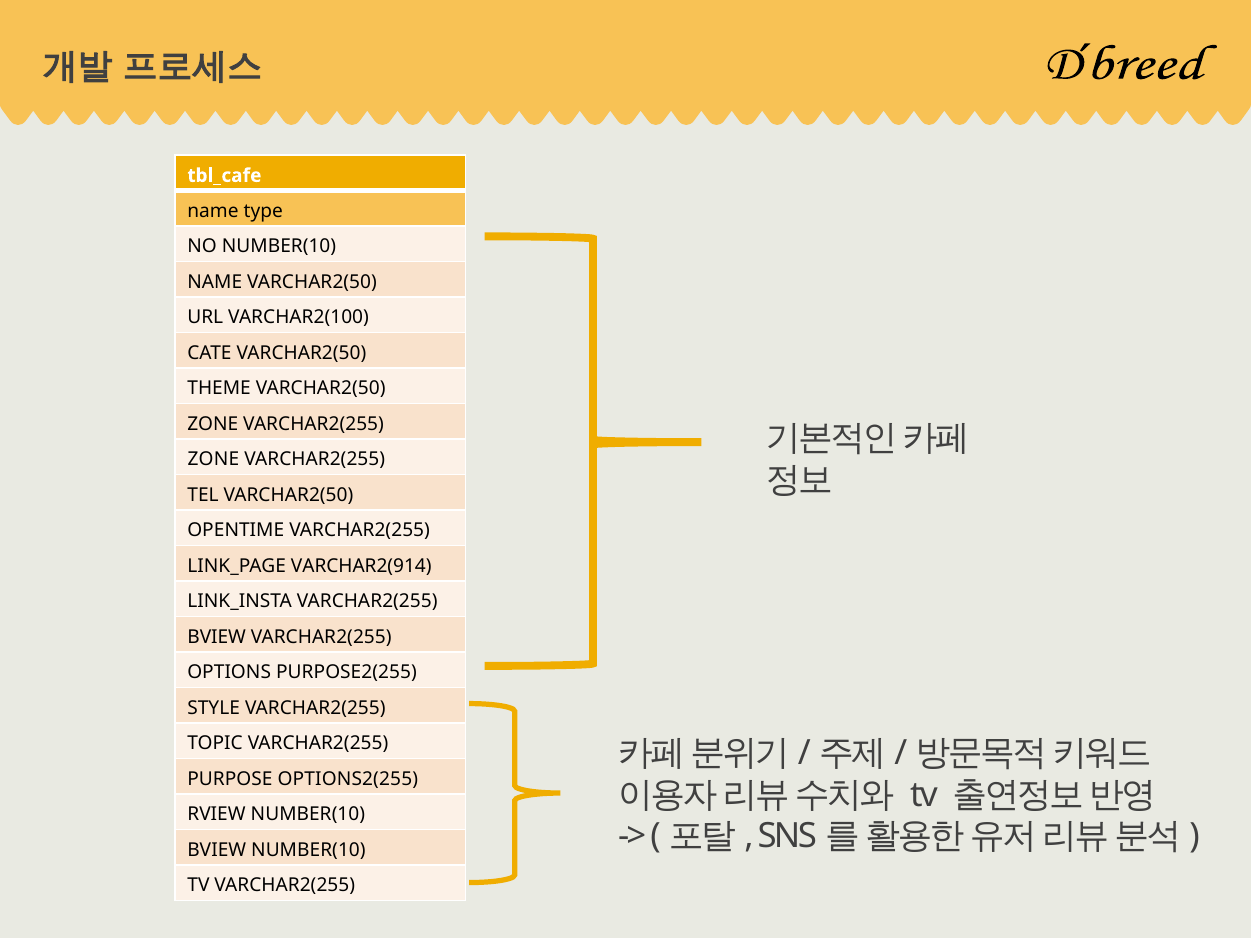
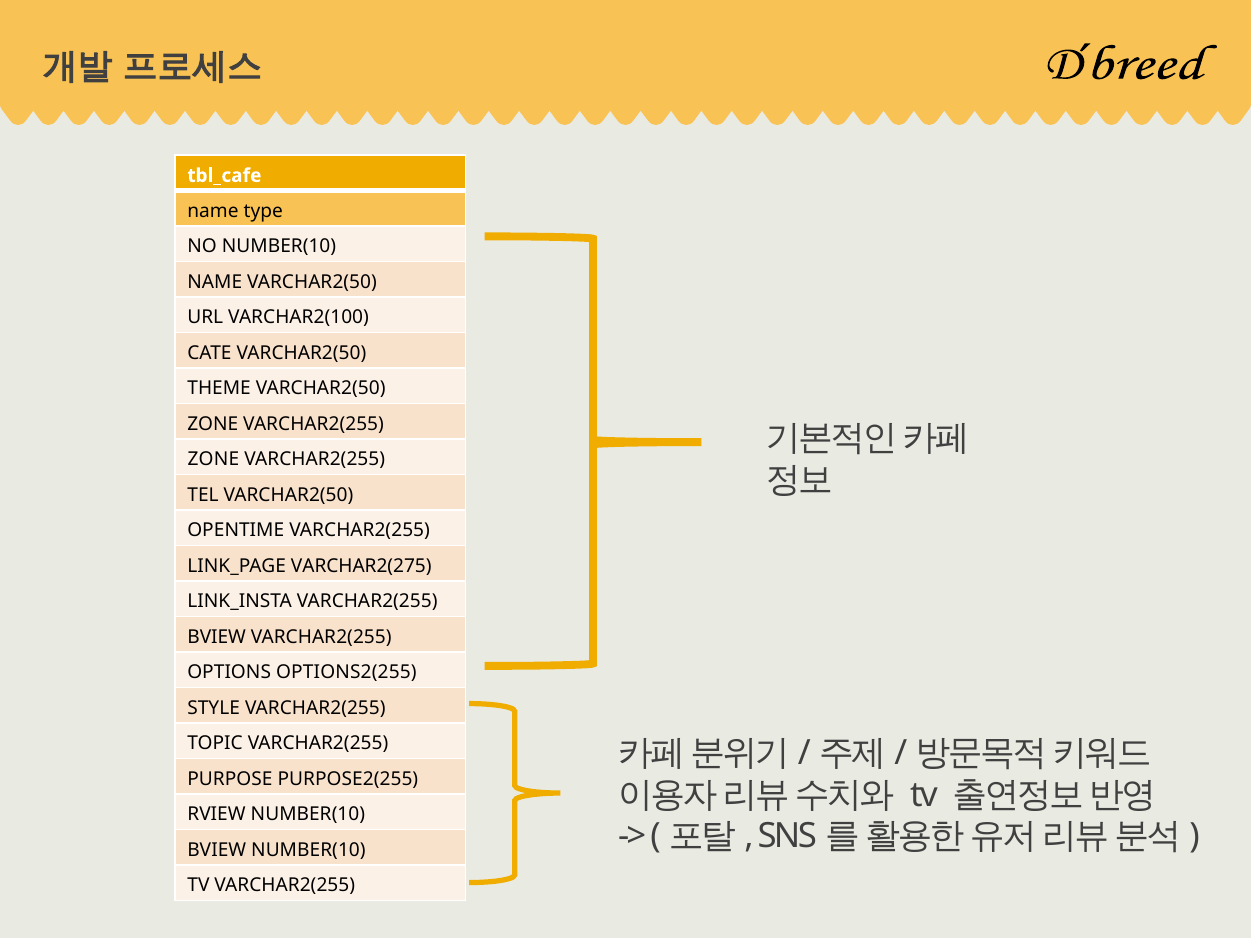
VARCHAR2(914: VARCHAR2(914 -> VARCHAR2(275
PURPOSE2(255: PURPOSE2(255 -> OPTIONS2(255
OPTIONS2(255: OPTIONS2(255 -> PURPOSE2(255
